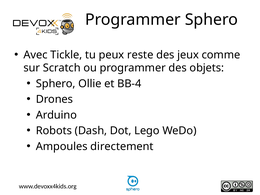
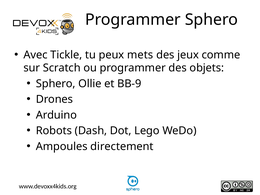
reste: reste -> mets
BB-4: BB-4 -> BB-9
